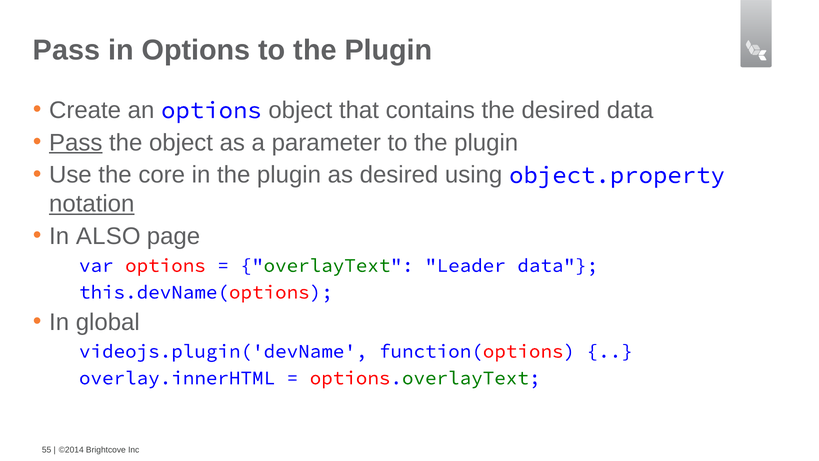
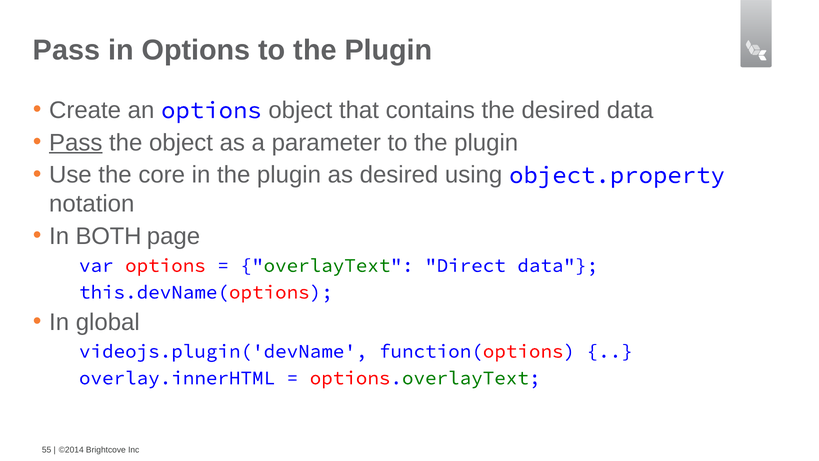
notation underline: present -> none
ALSO: ALSO -> BOTH
Leader: Leader -> Direct
